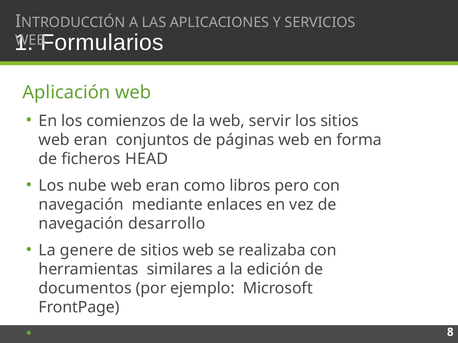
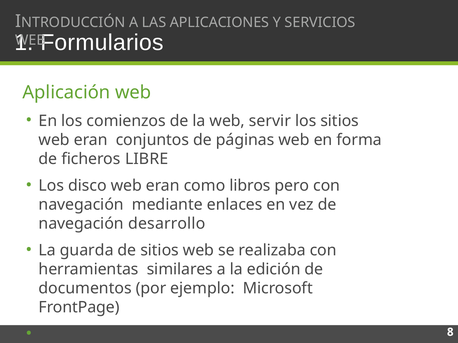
HEAD: HEAD -> LIBRE
nube: nube -> disco
genere: genere -> guarda
